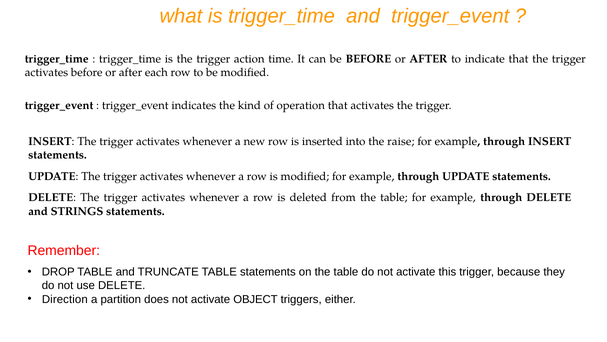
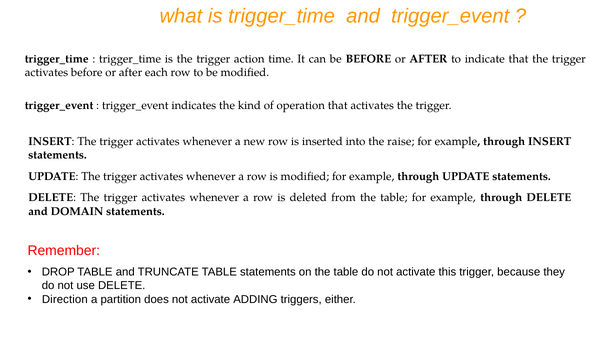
STRINGS: STRINGS -> DOMAIN
OBJECT: OBJECT -> ADDING
